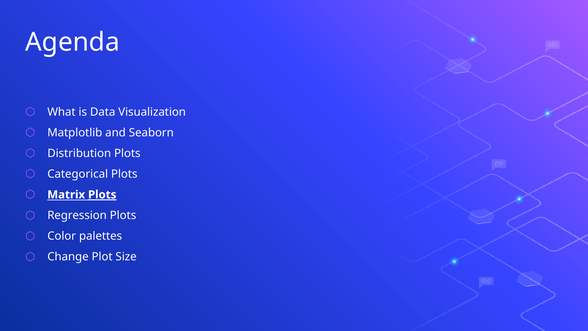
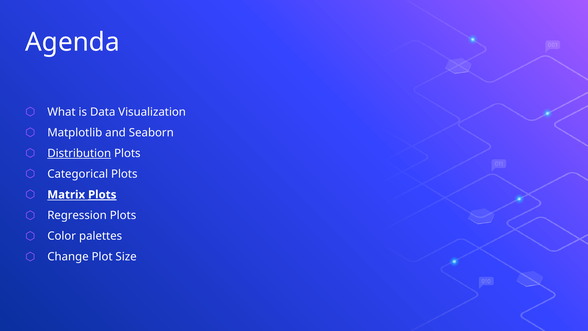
Distribution underline: none -> present
